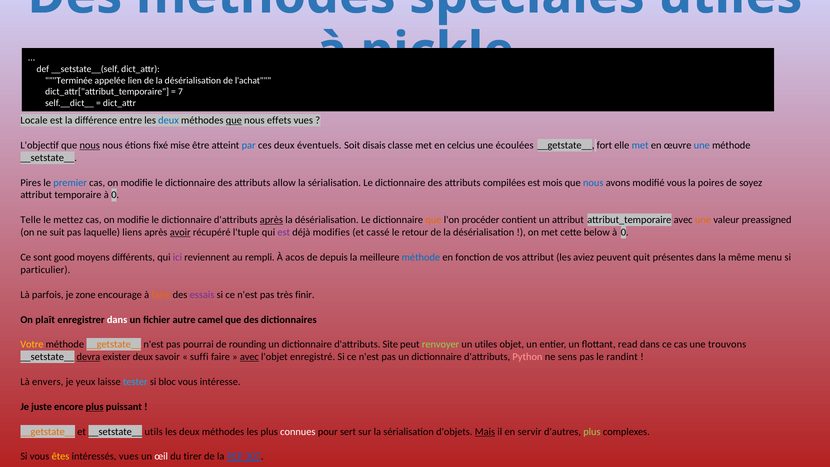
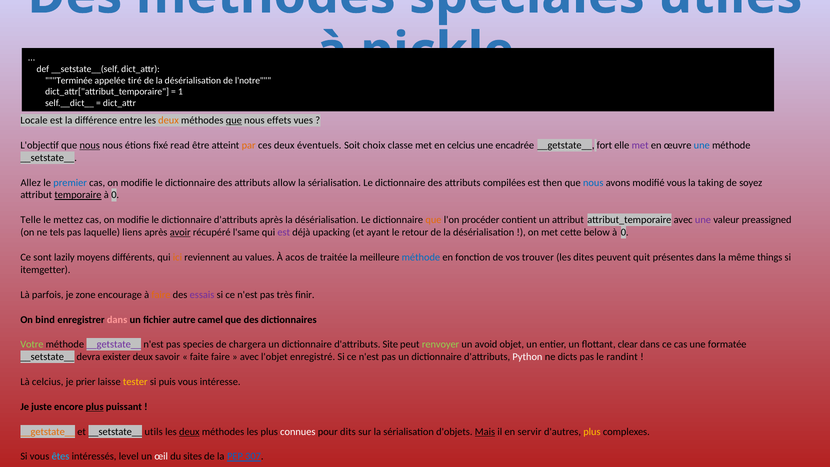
lien: lien -> tiré
l'achat: l'achat -> l'notre
7: 7 -> 1
deux at (168, 120) colour: blue -> orange
mise: mise -> read
par colour: blue -> orange
disais: disais -> choix
écoulées: écoulées -> encadrée
met at (640, 145) colour: blue -> purple
Pires: Pires -> Allez
mois: mois -> then
poires: poires -> taking
temporaire underline: none -> present
après at (271, 220) underline: present -> none
une at (703, 220) colour: orange -> purple
suit: suit -> tels
l'tuple: l'tuple -> l'same
modifies: modifies -> upacking
cassé: cassé -> ayant
good: good -> lazily
ici colour: purple -> orange
rempli: rempli -> values
depuis: depuis -> traitée
vos attribut: attribut -> trouver
aviez: aviez -> dites
menu: menu -> things
particulier: particulier -> itemgetter
plaît: plaît -> bind
dans at (117, 319) colour: white -> pink
Votre colour: yellow -> light green
__getstate__ at (114, 344) colour: orange -> purple
pourrai: pourrai -> species
rounding: rounding -> chargera
un utiles: utiles -> avoid
read: read -> clear
trouvons: trouvons -> formatée
devra underline: present -> none
suffi: suffi -> faite
avec at (249, 357) underline: present -> none
Python colour: pink -> white
sens: sens -> dicts
Là envers: envers -> celcius
yeux: yeux -> prier
tester colour: light blue -> yellow
bloc: bloc -> puis
deux at (189, 432) underline: none -> present
sert: sert -> dits
plus at (592, 432) colour: light green -> yellow
êtes colour: yellow -> light blue
intéressés vues: vues -> level
tirer: tirer -> sites
